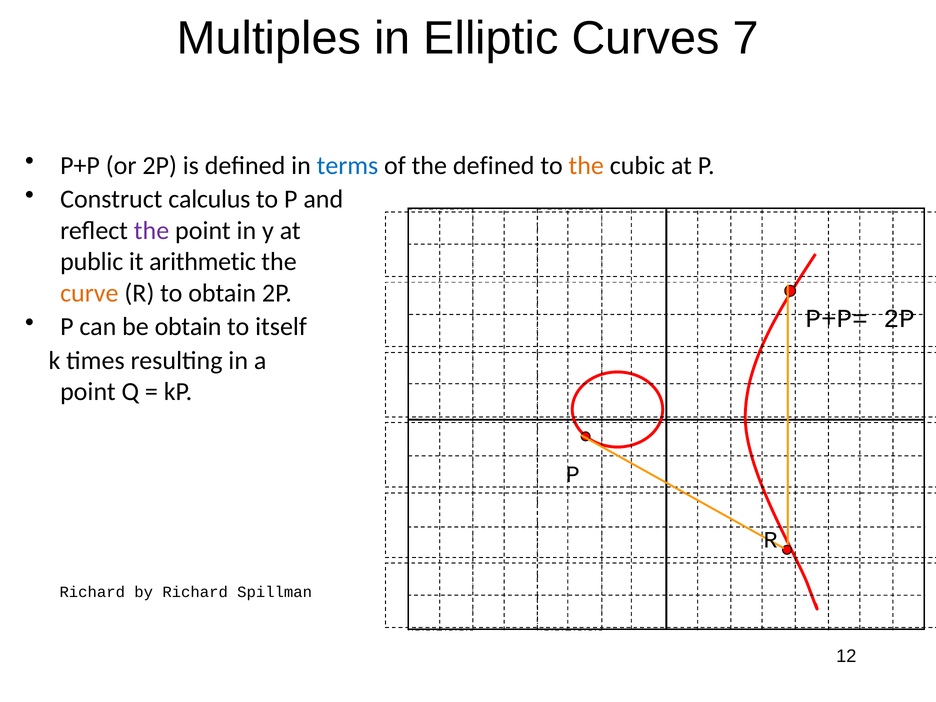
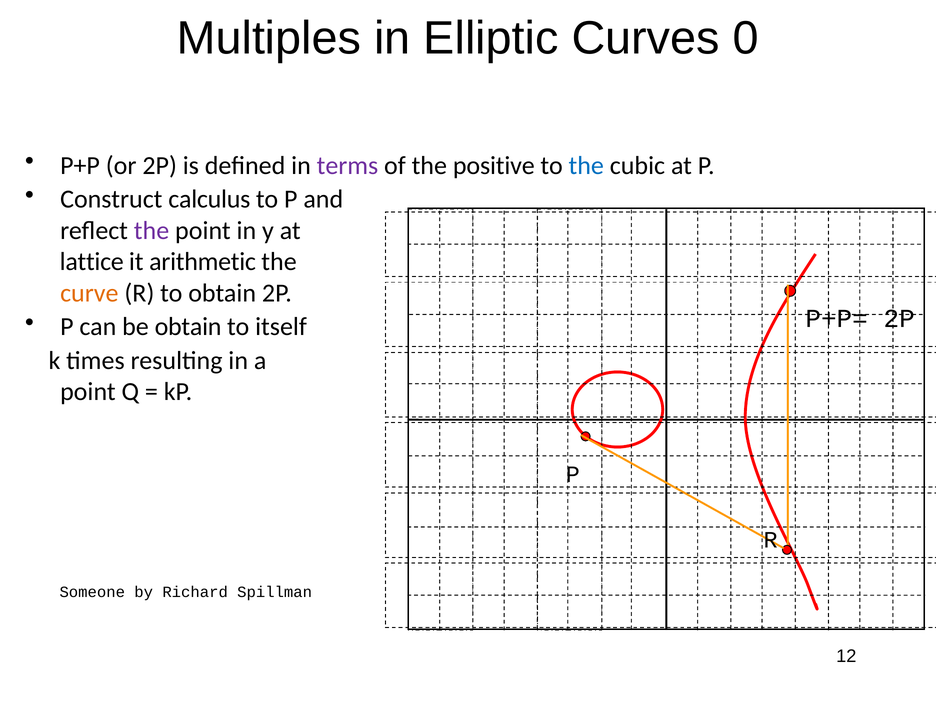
7: 7 -> 0
terms colour: blue -> purple
the defined: defined -> positive
the at (586, 165) colour: orange -> blue
public: public -> lattice
Richard at (92, 592): Richard -> Someone
